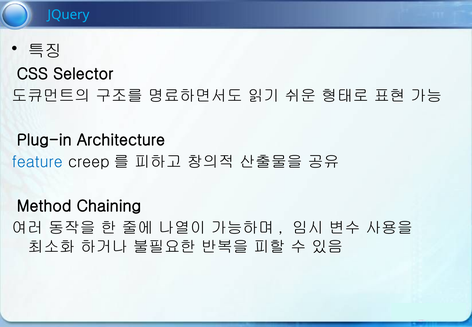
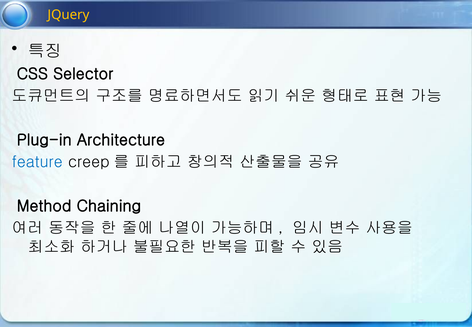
JQuery colour: light blue -> yellow
